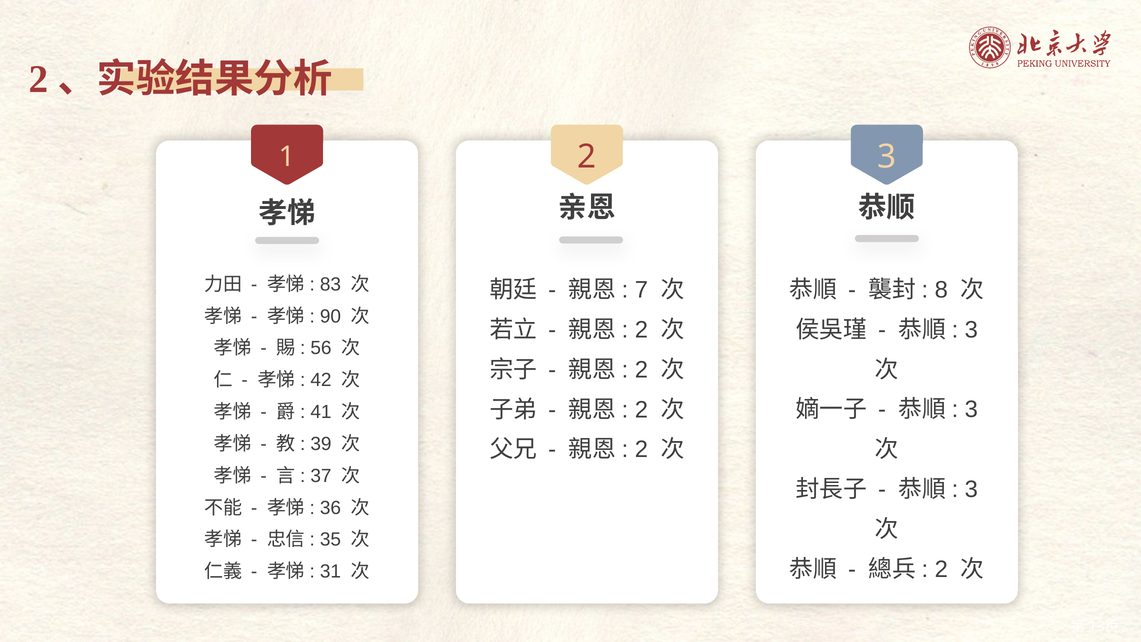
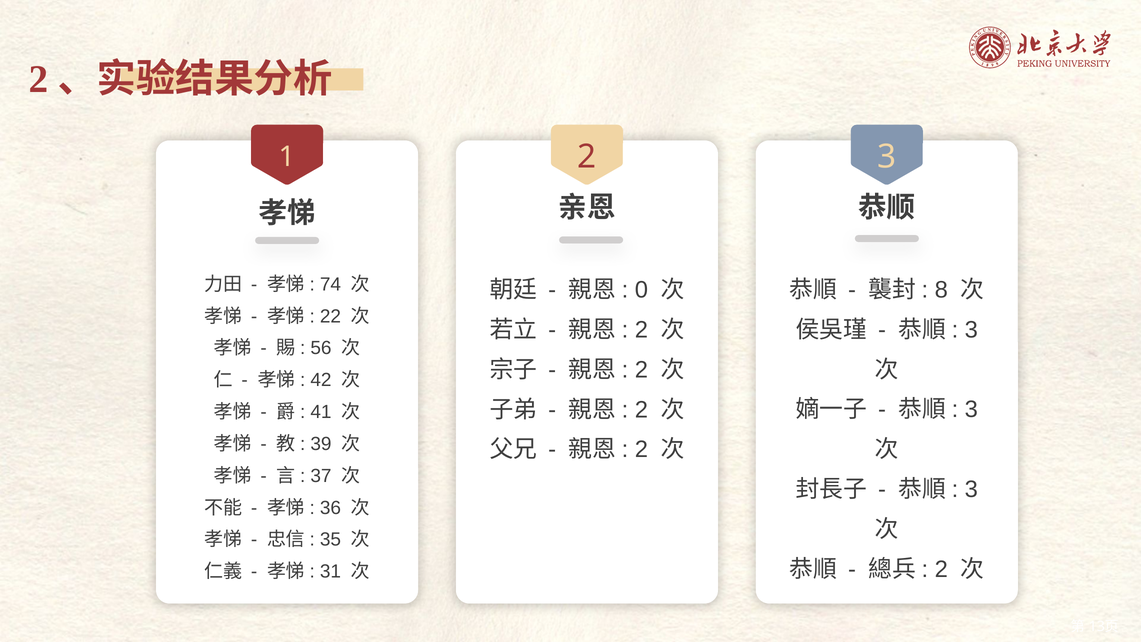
83: 83 -> 74
7: 7 -> 0
90: 90 -> 22
